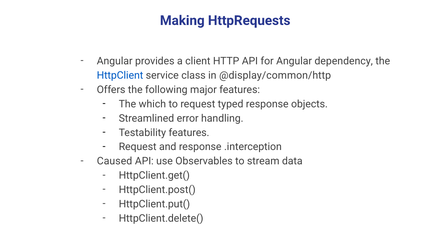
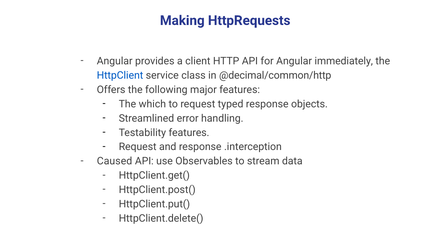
dependency: dependency -> immediately
@display/common/http: @display/common/http -> @decimal/common/http
